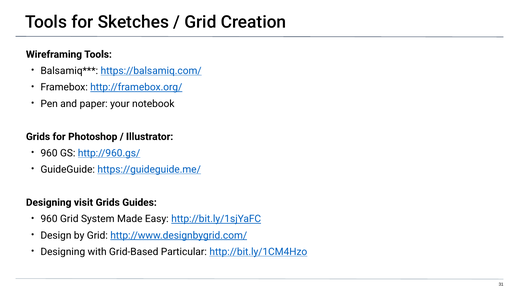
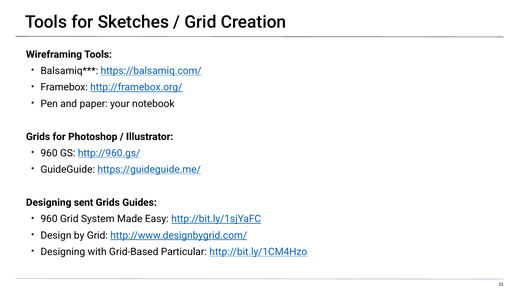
visit: visit -> sent
